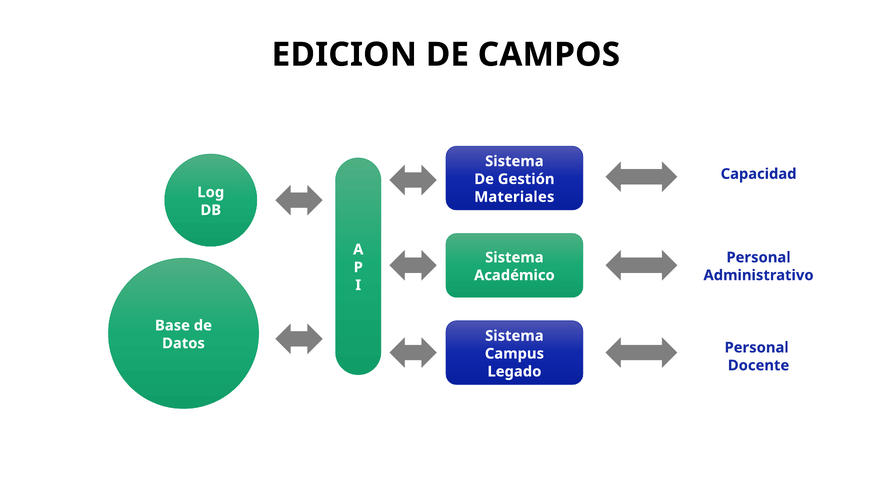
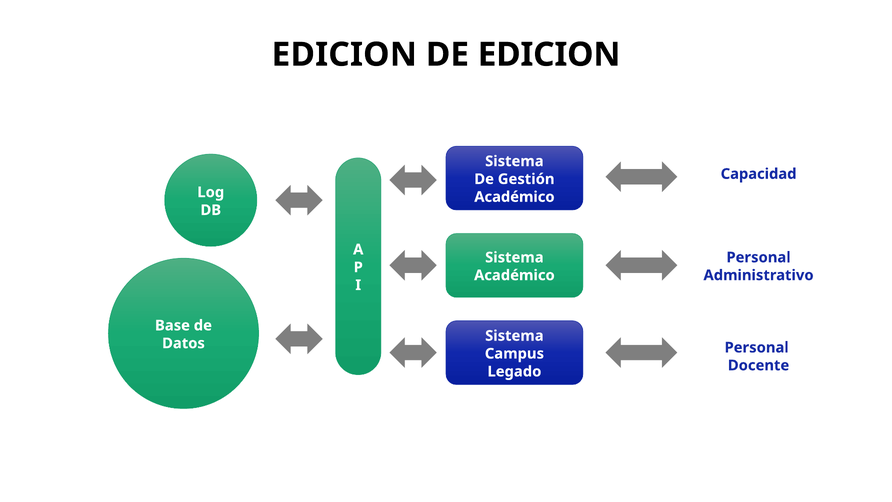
DE CAMPOS: CAMPOS -> EDICION
Materiales at (514, 197): Materiales -> Académico
